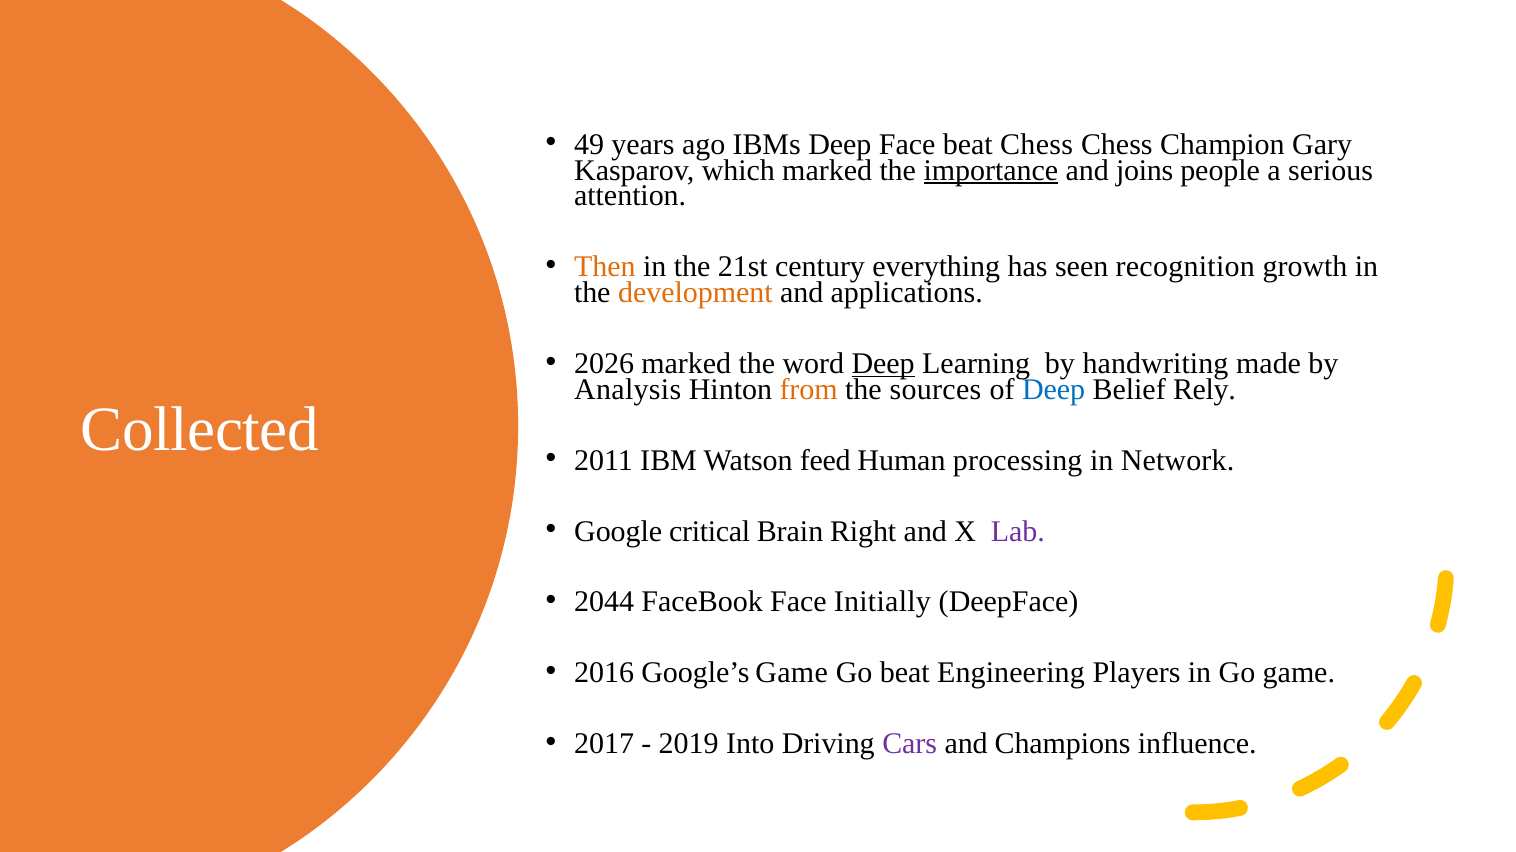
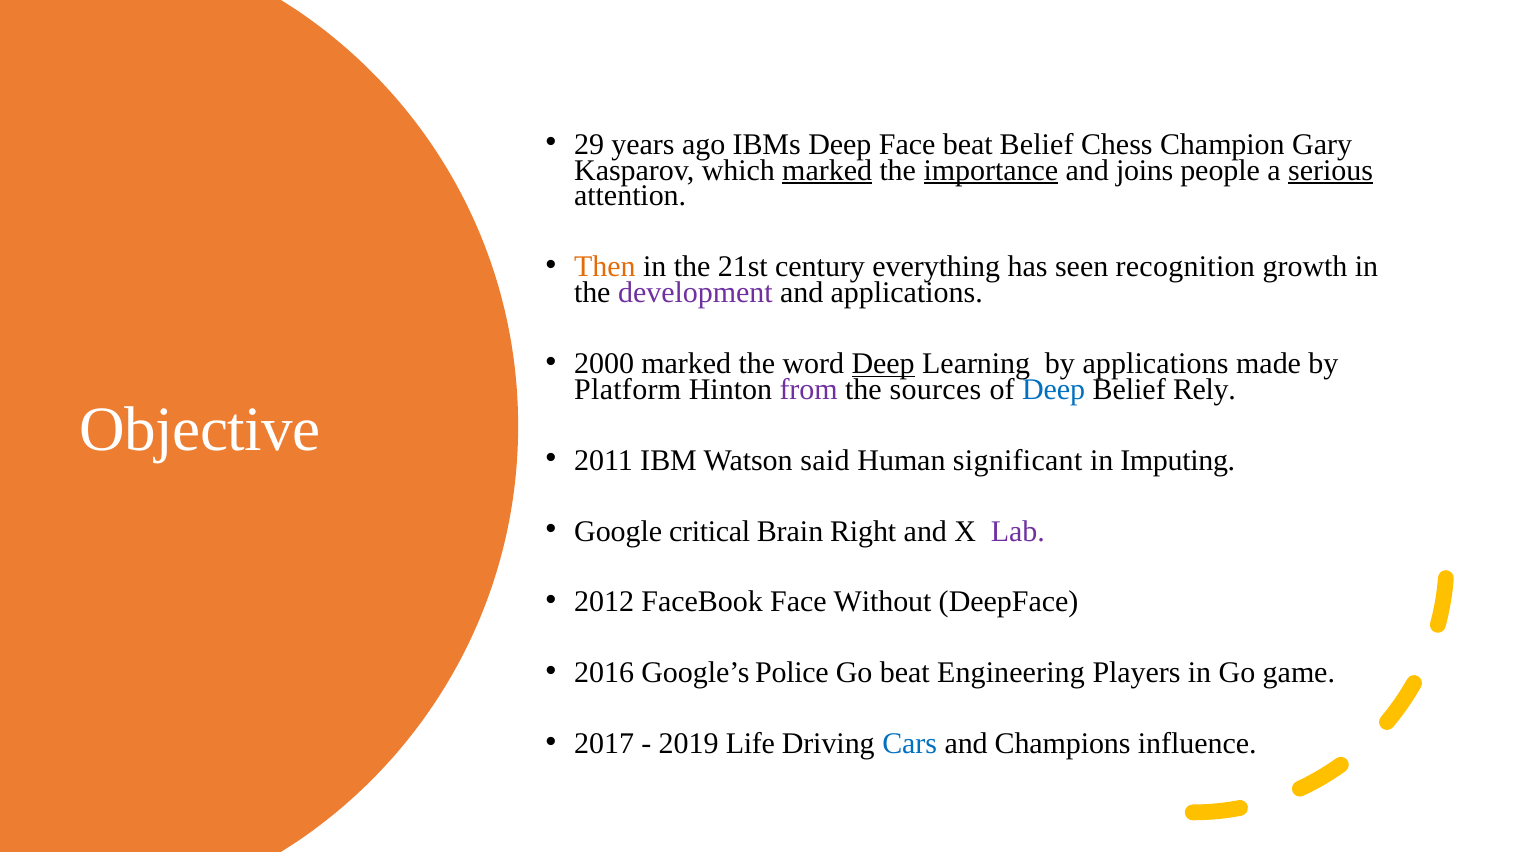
49: 49 -> 29
beat Chess: Chess -> Belief
marked at (827, 170) underline: none -> present
serious underline: none -> present
development colour: orange -> purple
2026: 2026 -> 2000
by handwriting: handwriting -> applications
Analysis: Analysis -> Platform
from colour: orange -> purple
Collected: Collected -> Objective
feed: feed -> said
processing: processing -> significant
Network: Network -> Imputing
2044: 2044 -> 2012
Initially: Initially -> Without
Google’s Game: Game -> Police
Into: Into -> Life
Cars colour: purple -> blue
